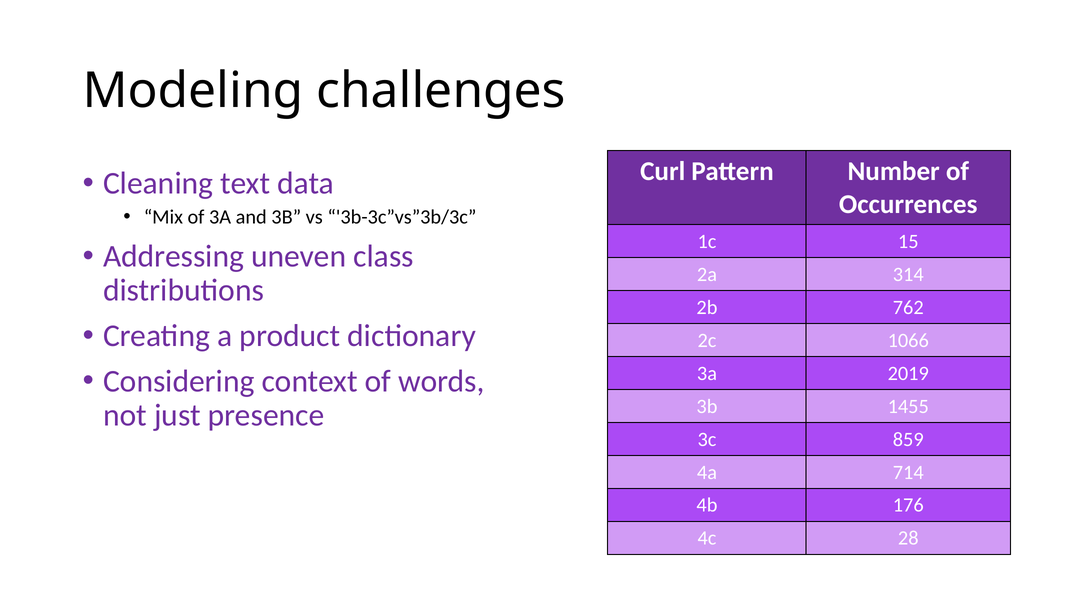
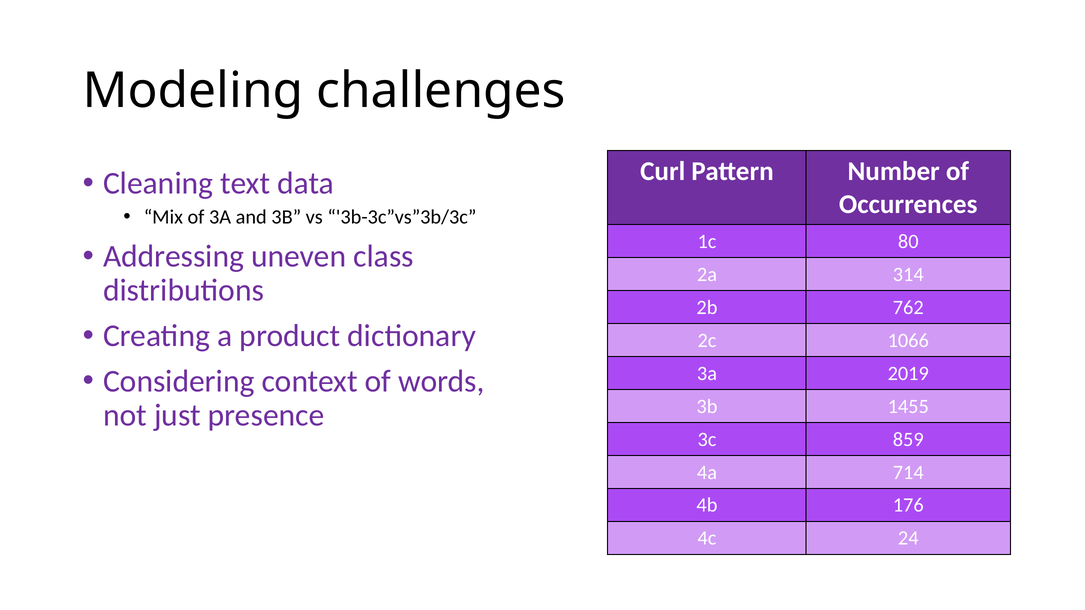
15: 15 -> 80
28: 28 -> 24
